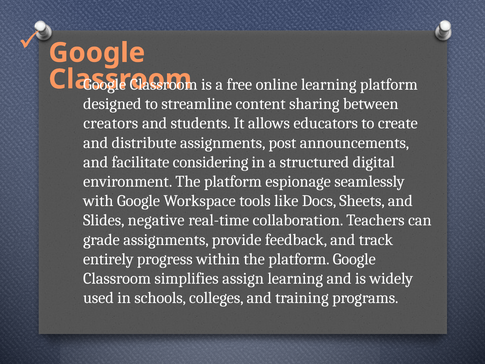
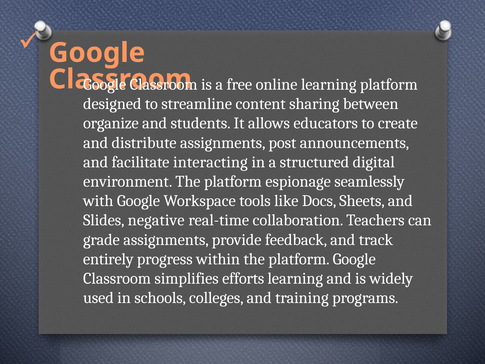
creators: creators -> organize
considering: considering -> interacting
assign: assign -> efforts
